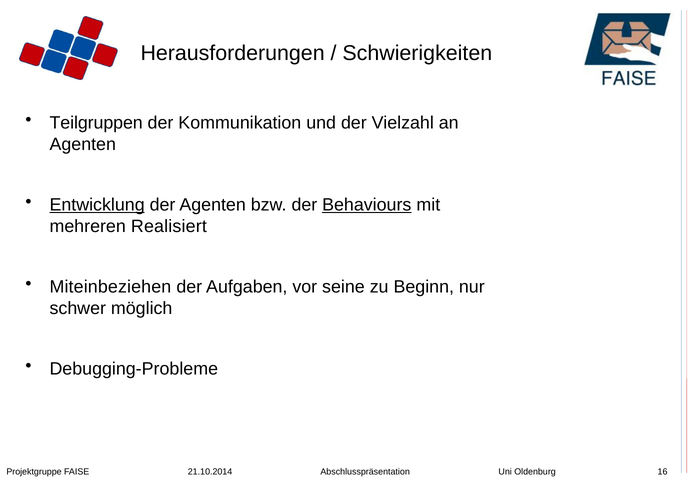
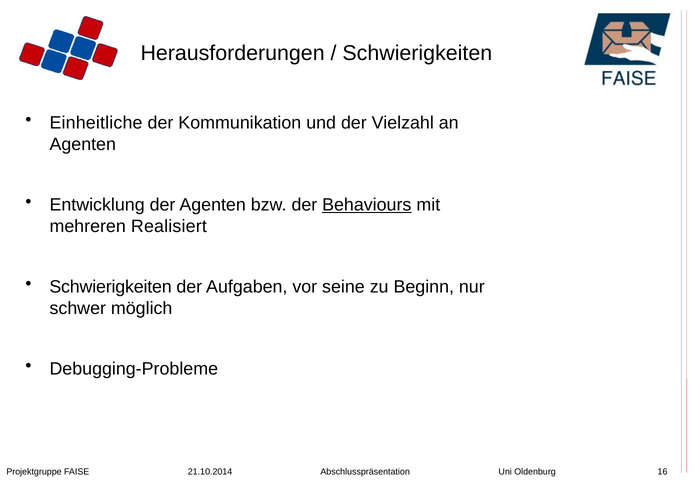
Teilgruppen: Teilgruppen -> Einheitliche
Entwicklung underline: present -> none
Miteinbeziehen at (110, 287): Miteinbeziehen -> Schwierigkeiten
